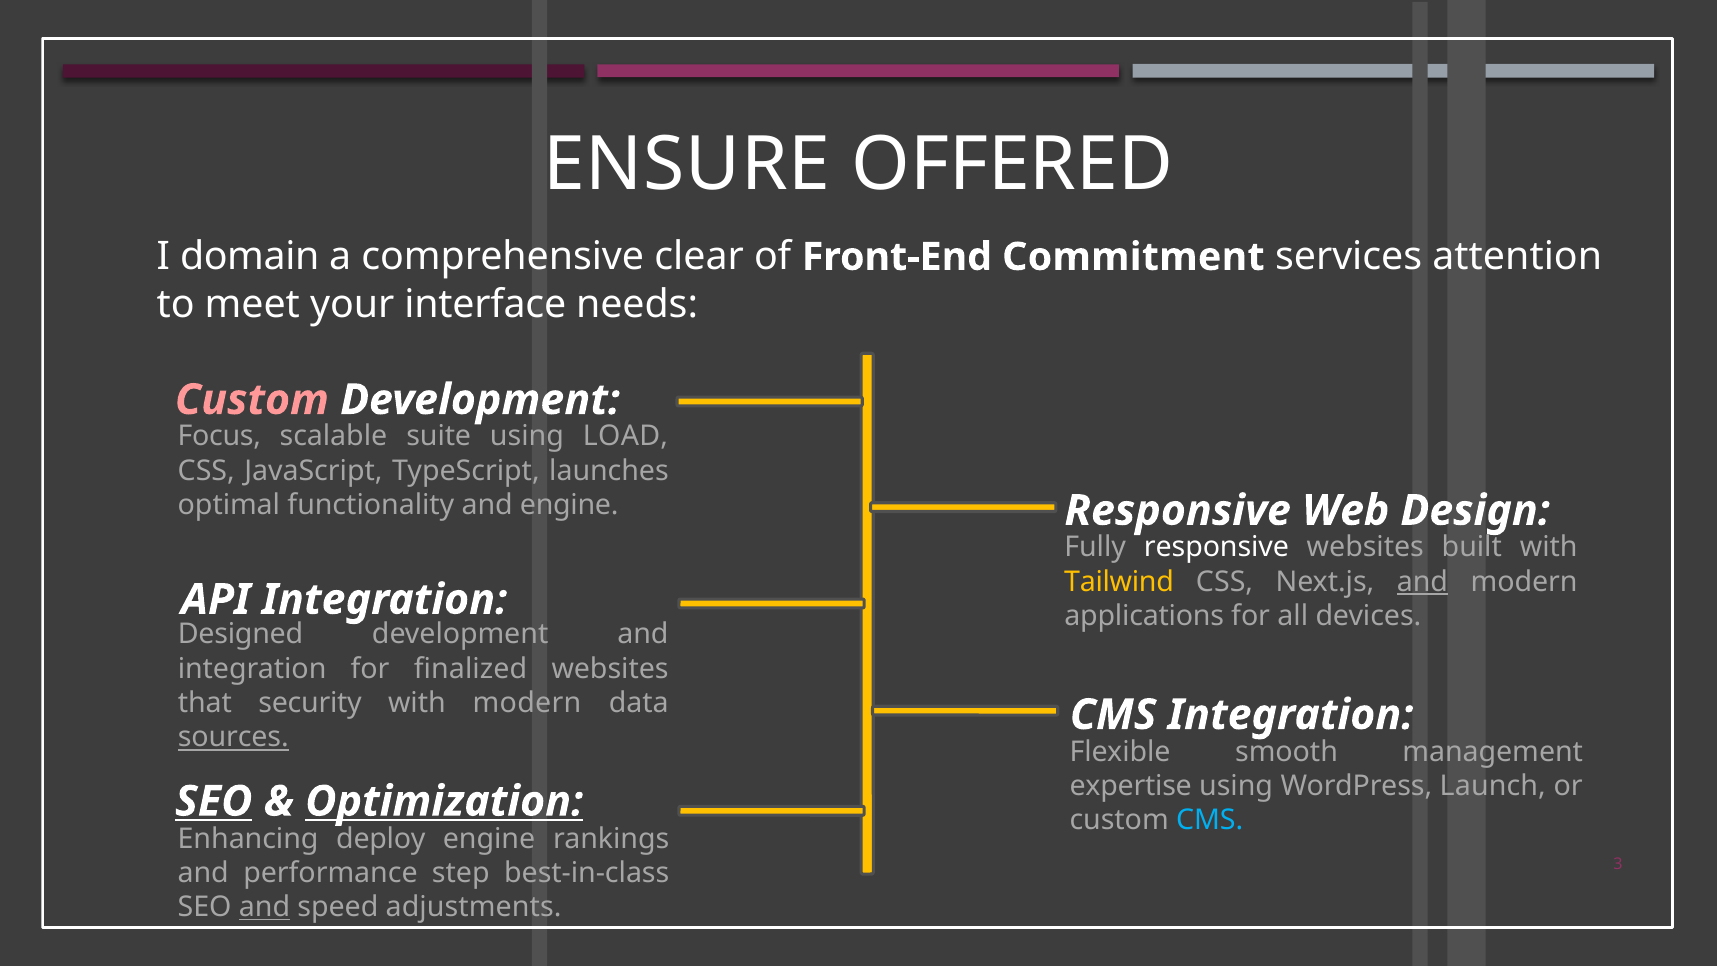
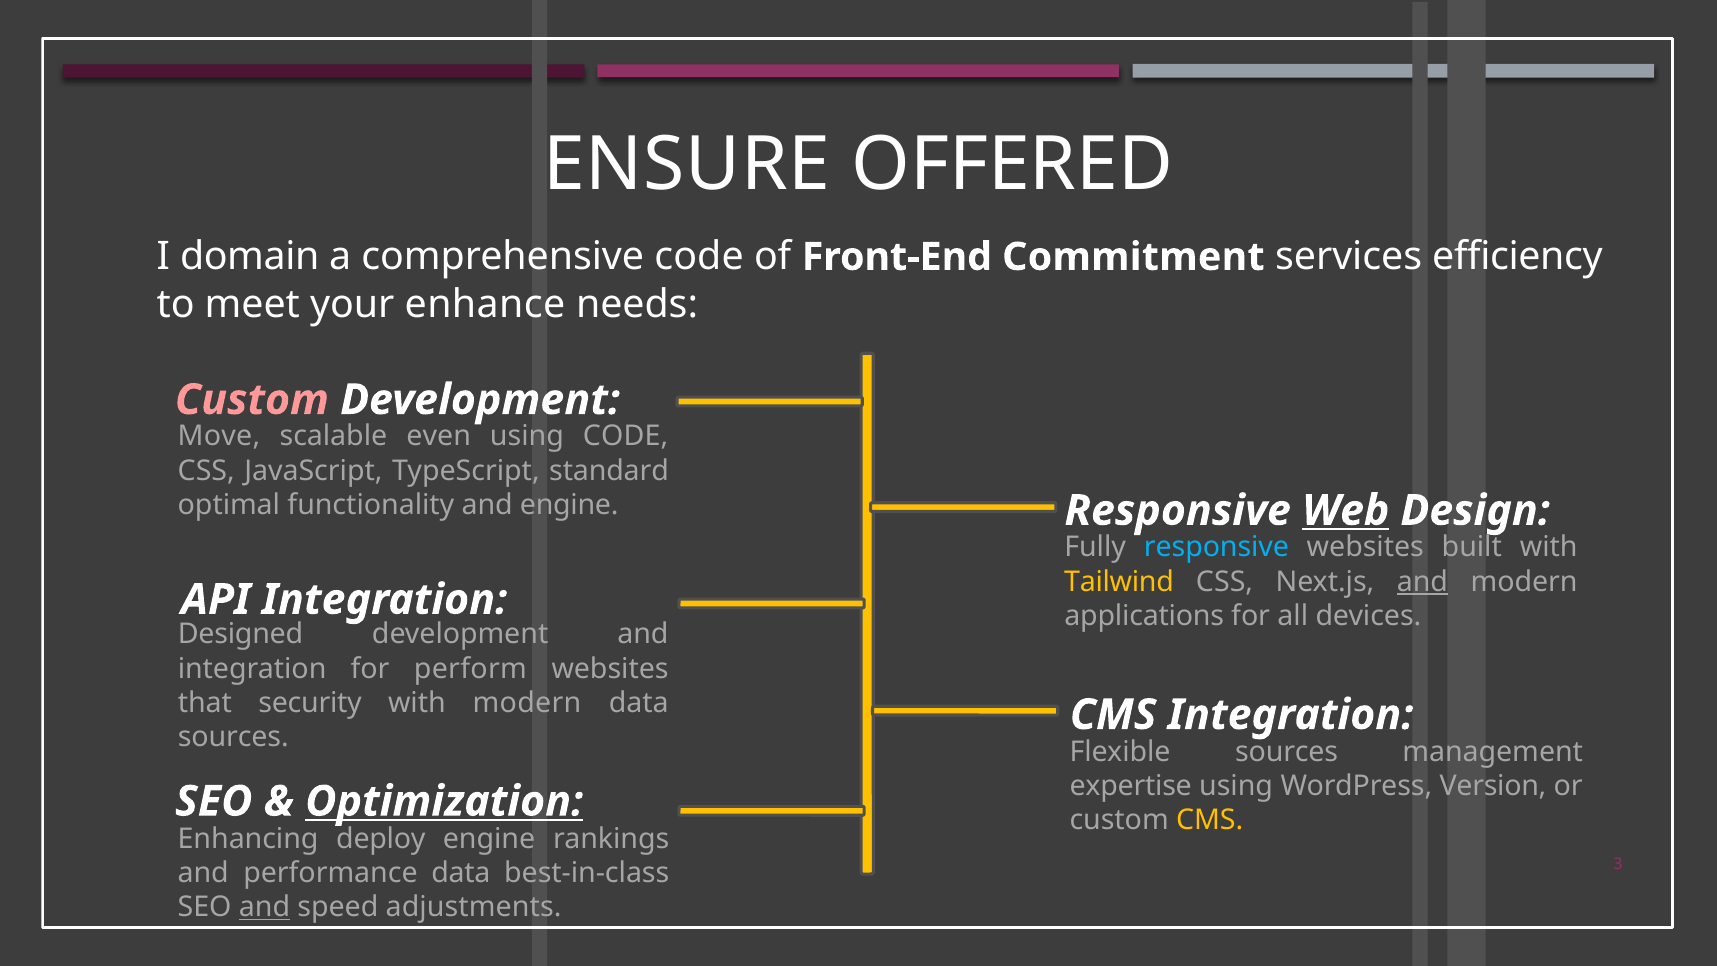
comprehensive clear: clear -> code
attention: attention -> efficiency
interface: interface -> enhance
Focus: Focus -> Move
suite: suite -> even
using LOAD: LOAD -> CODE
launches: launches -> standard
Web underline: none -> present
responsive at (1216, 547) colour: white -> light blue
finalized: finalized -> perform
sources at (233, 737) underline: present -> none
Flexible smooth: smooth -> sources
Launch: Launch -> Version
SEO at (214, 801) underline: present -> none
CMS at (1210, 820) colour: light blue -> yellow
performance step: step -> data
